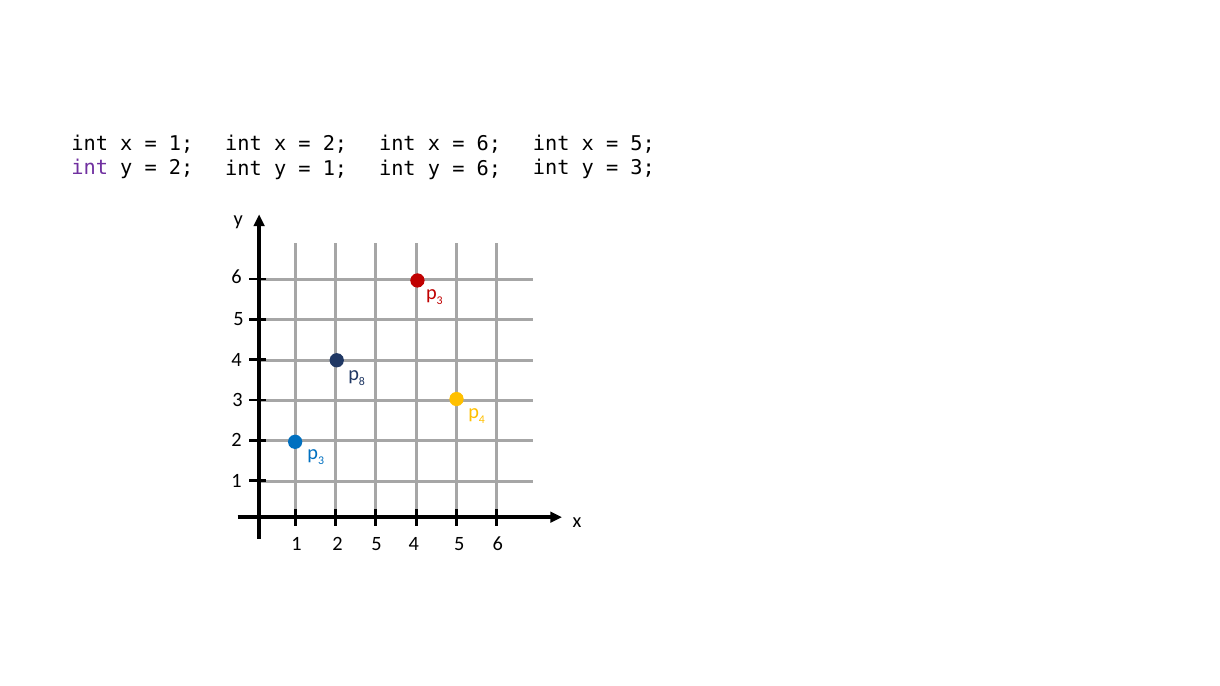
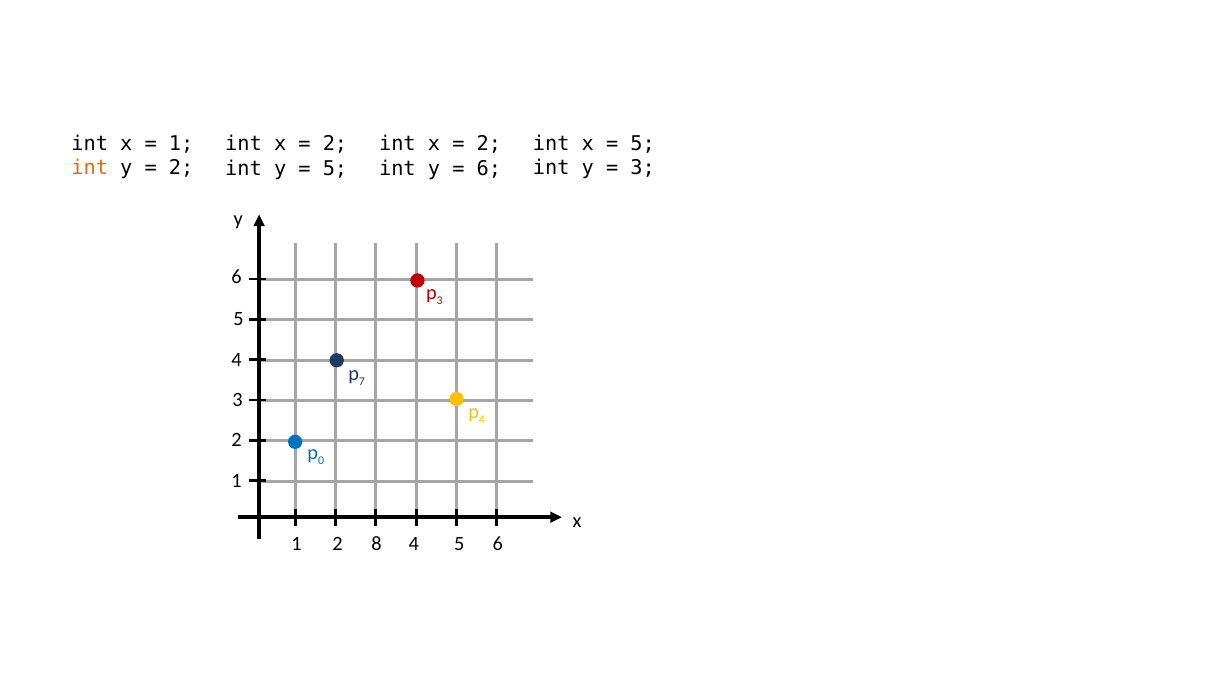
6 at (489, 144): 6 -> 2
int at (90, 168) colour: purple -> orange
1 at (335, 169): 1 -> 5
8: 8 -> 7
3 at (321, 460): 3 -> 0
2 5: 5 -> 8
